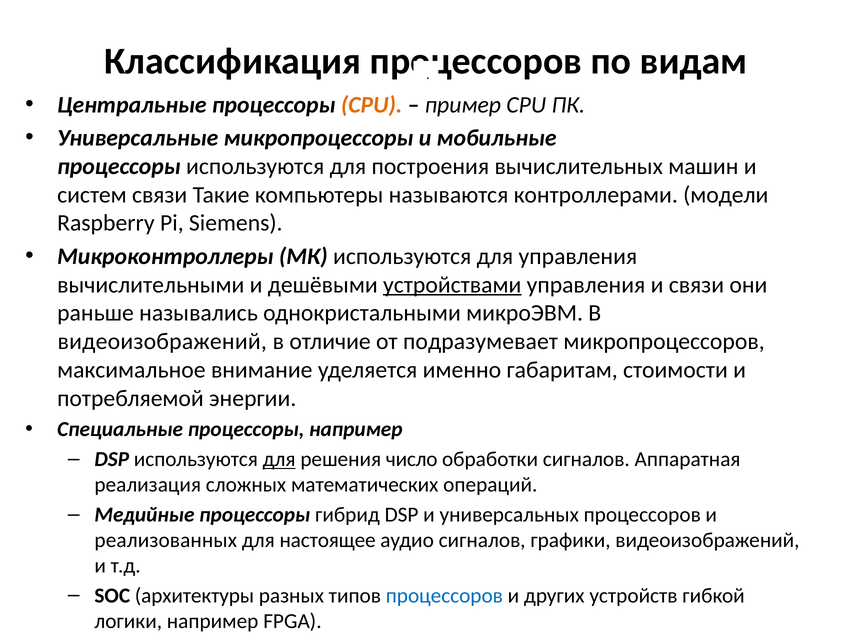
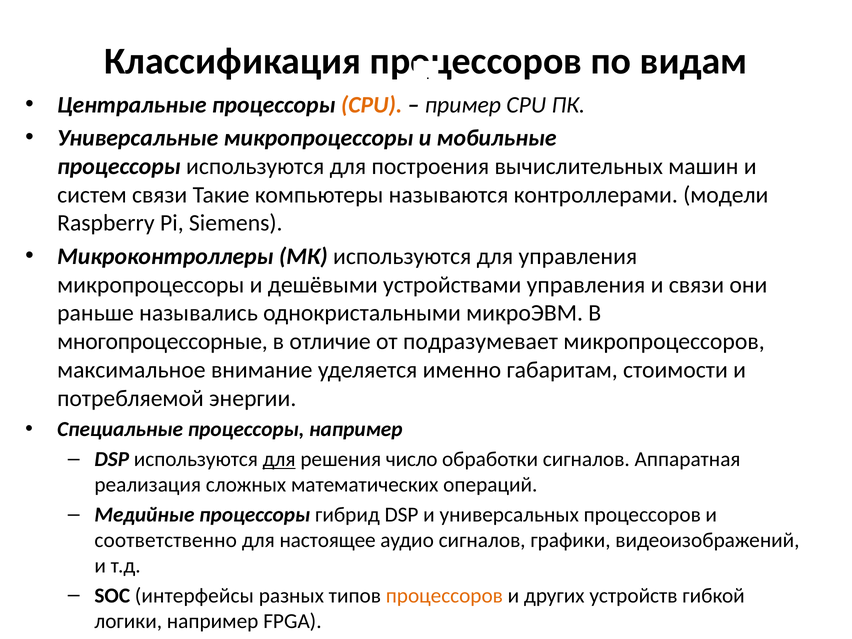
вычислительными at (151, 285): вычислительными -> микропроцессоры
устройствами underline: present -> none
видеоизображений at (162, 342): видеоизображений -> многопроцессорные
реализованных: реализованных -> соответственно
архитектуры: архитектуры -> интерфейсы
процессоров at (444, 596) colour: blue -> orange
